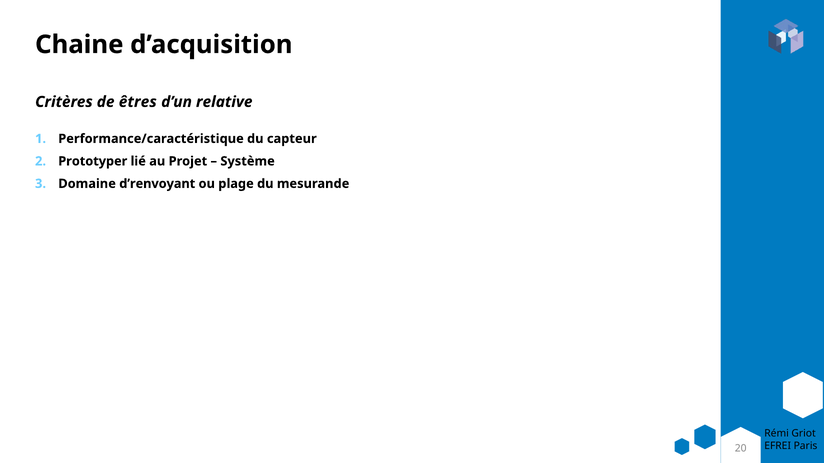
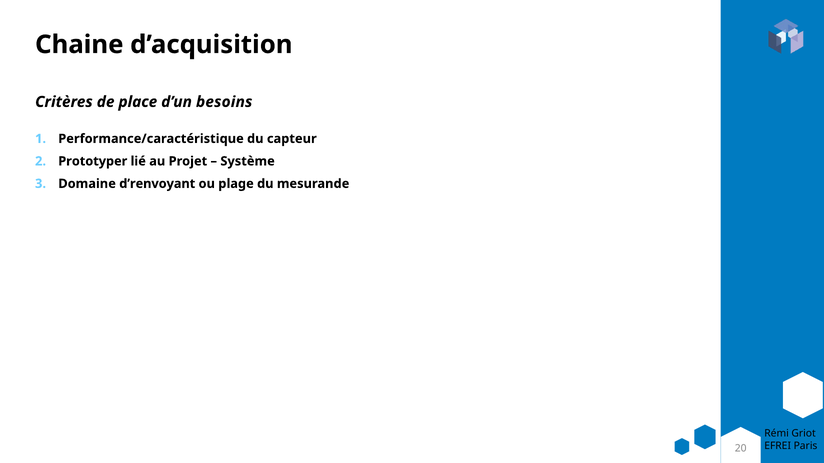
êtres: êtres -> place
relative: relative -> besoins
